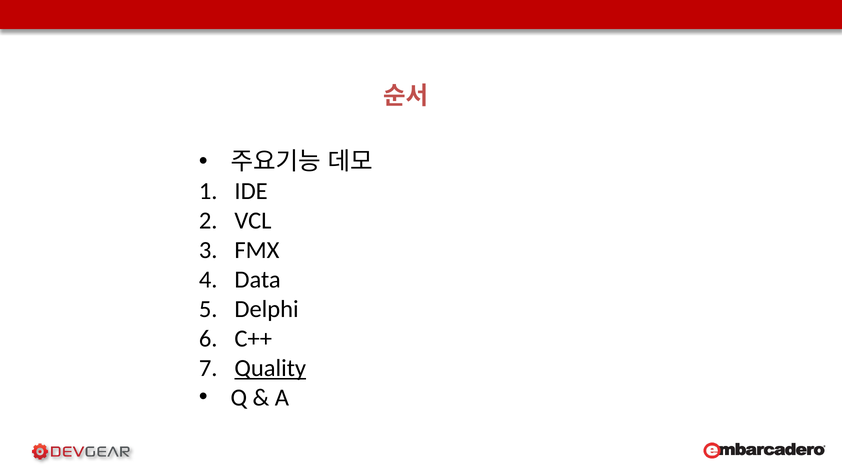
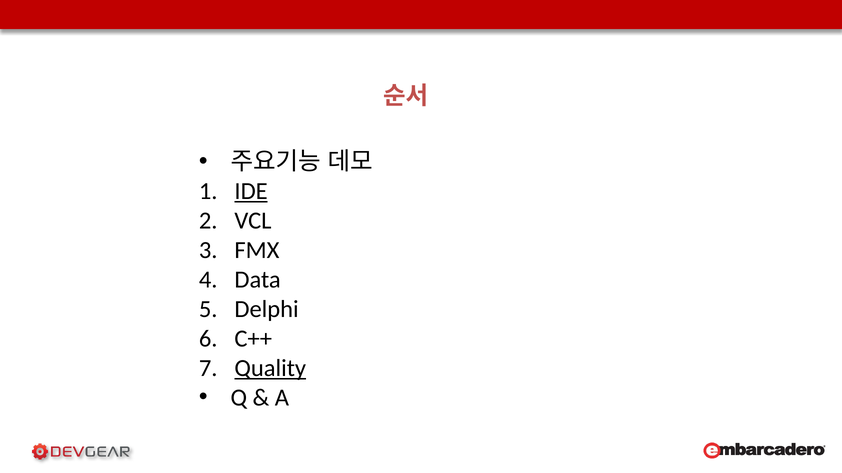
IDE underline: none -> present
